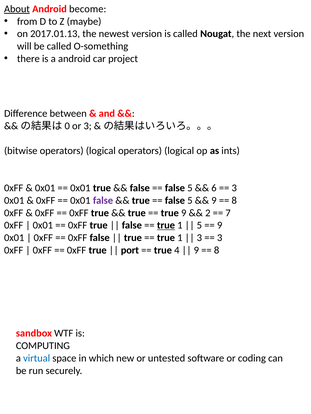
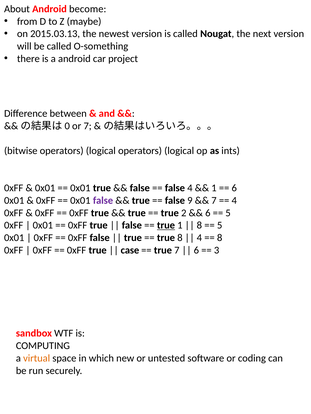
About underline: present -> none
2017.01.13: 2017.01.13 -> 2015.03.13
or 3: 3 -> 7
5 at (190, 188): 5 -> 4
6 at (214, 188): 6 -> 1
3 at (234, 188): 3 -> 6
5 at (190, 201): 5 -> 9
9 at (214, 201): 9 -> 7
8 at (234, 201): 8 -> 4
true 9: 9 -> 2
2 at (208, 213): 2 -> 6
7 at (228, 213): 7 -> 5
5 at (199, 226): 5 -> 8
9 at (220, 226): 9 -> 5
1 at (180, 238): 1 -> 8
3 at (199, 238): 3 -> 4
3 at (220, 238): 3 -> 8
port: port -> case
true 4: 4 -> 7
9 at (196, 251): 9 -> 6
8 at (217, 251): 8 -> 3
virtual colour: blue -> orange
